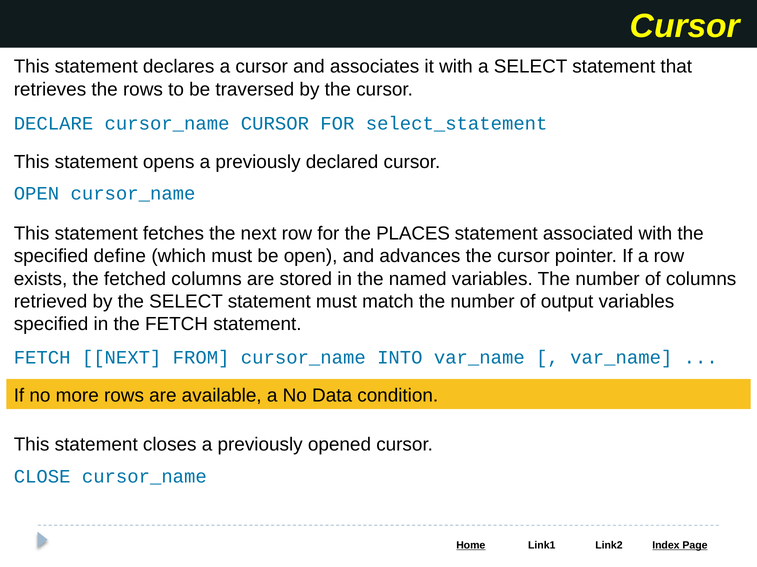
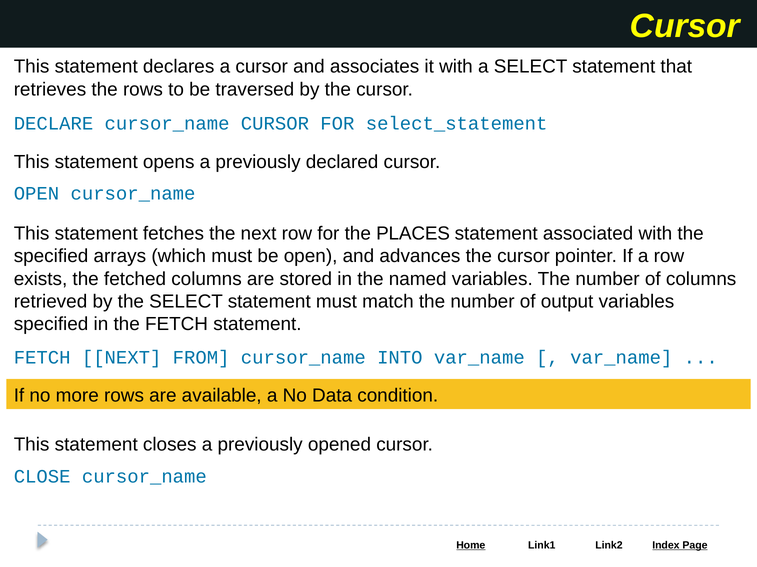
define: define -> arrays
